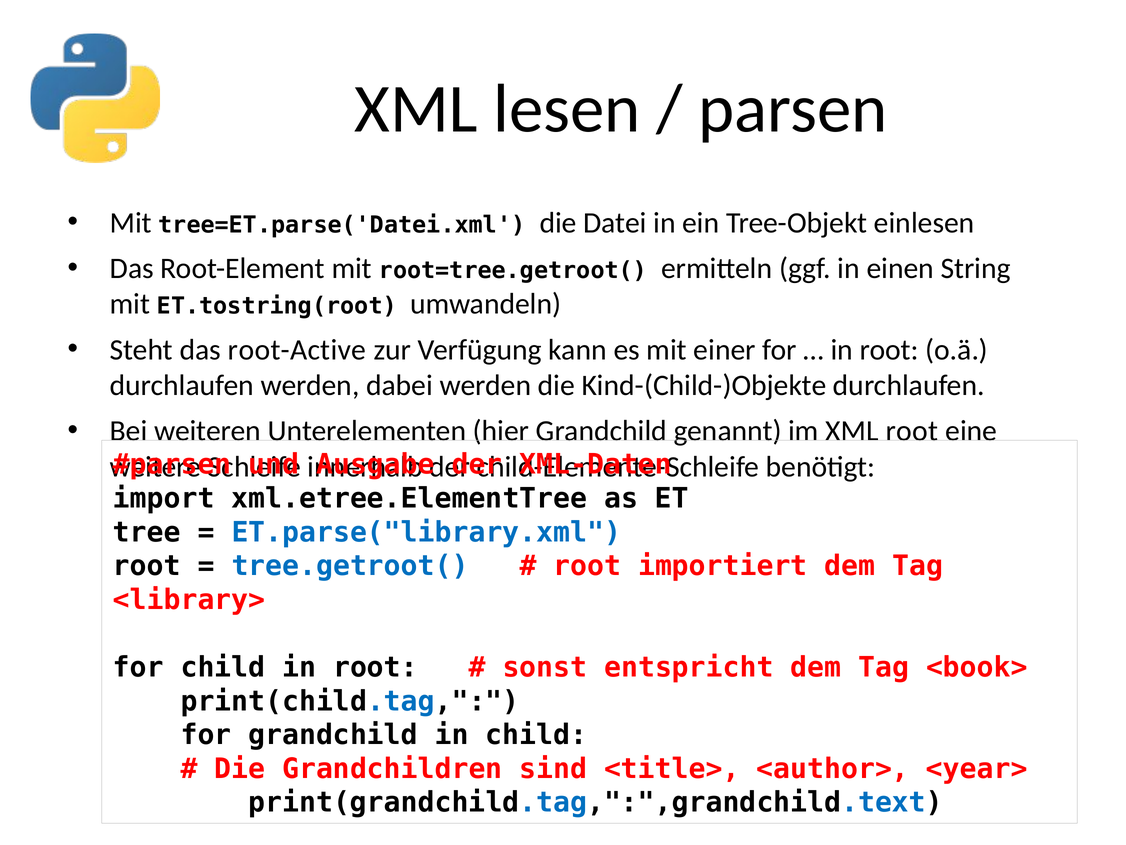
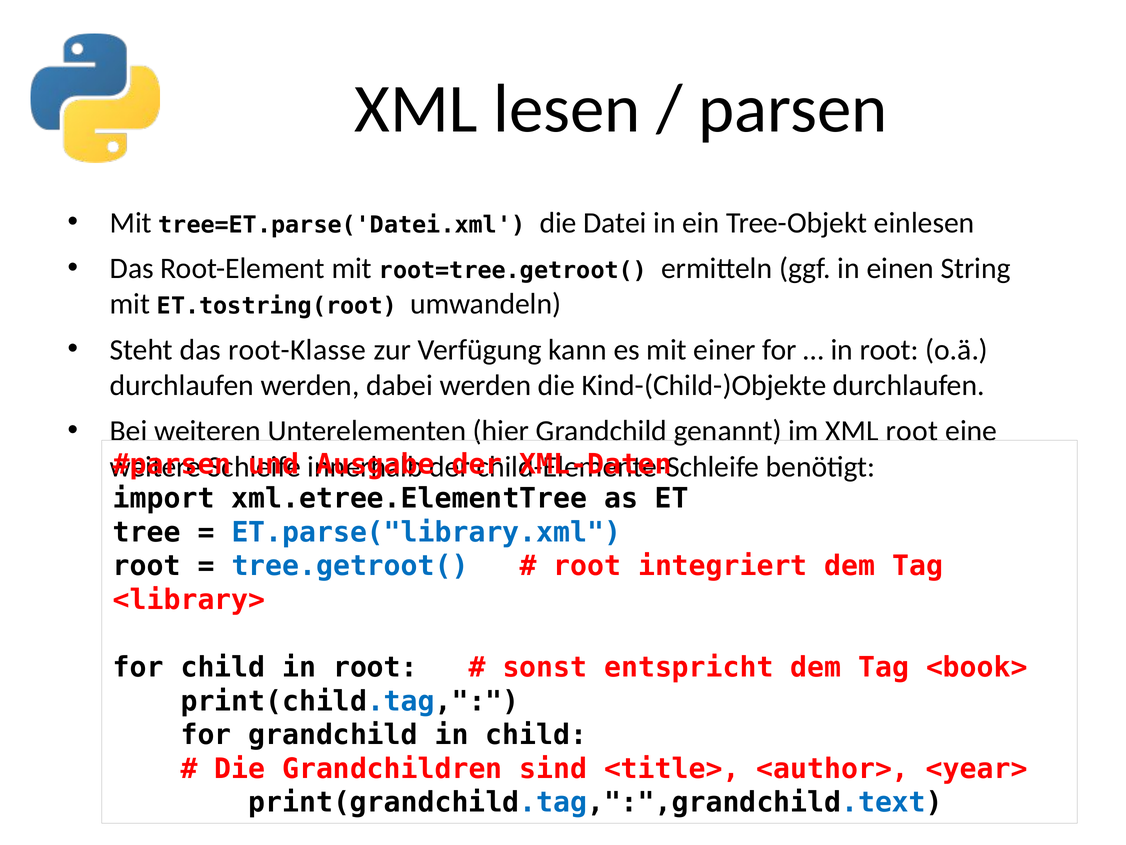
root-Active: root-Active -> root-Klasse
importiert: importiert -> integriert
